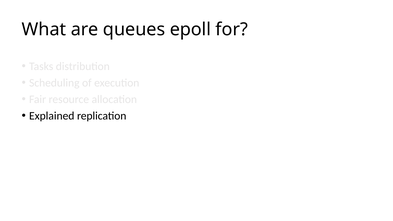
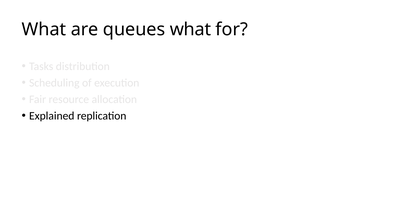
queues epoll: epoll -> what
